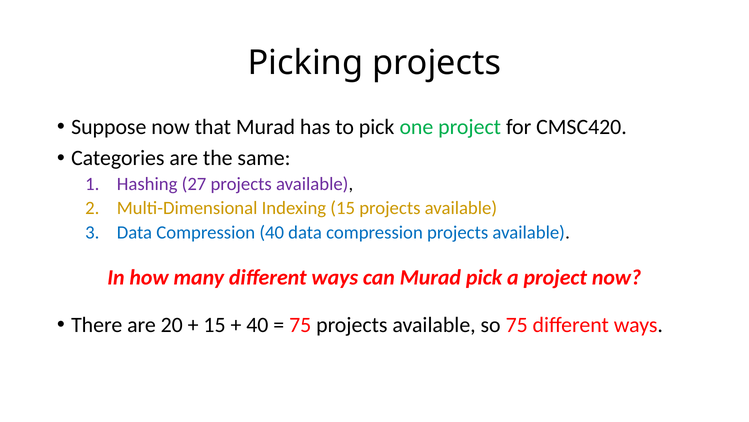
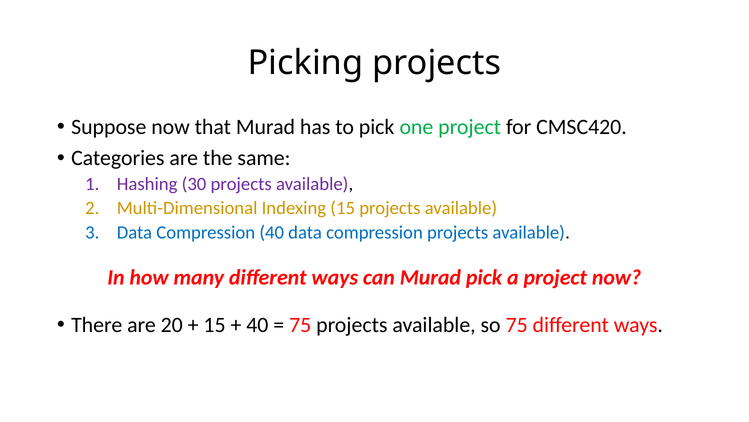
27: 27 -> 30
